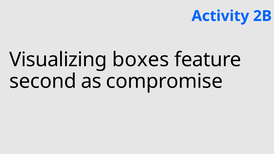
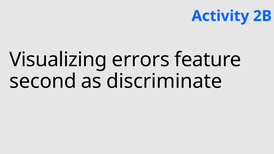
boxes: boxes -> errors
compromise: compromise -> discriminate
